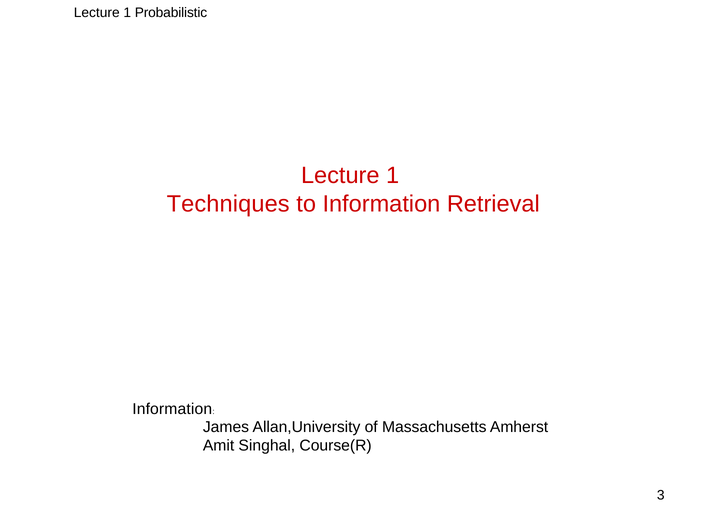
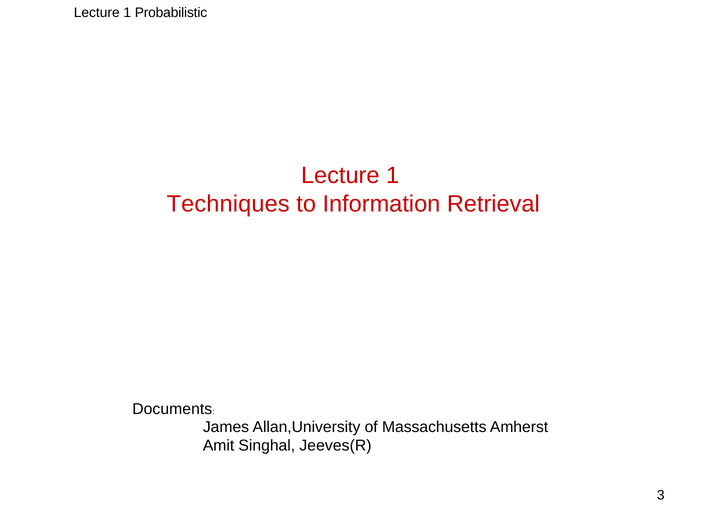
Information at (172, 409): Information -> Documents
Course(R: Course(R -> Jeeves(R
